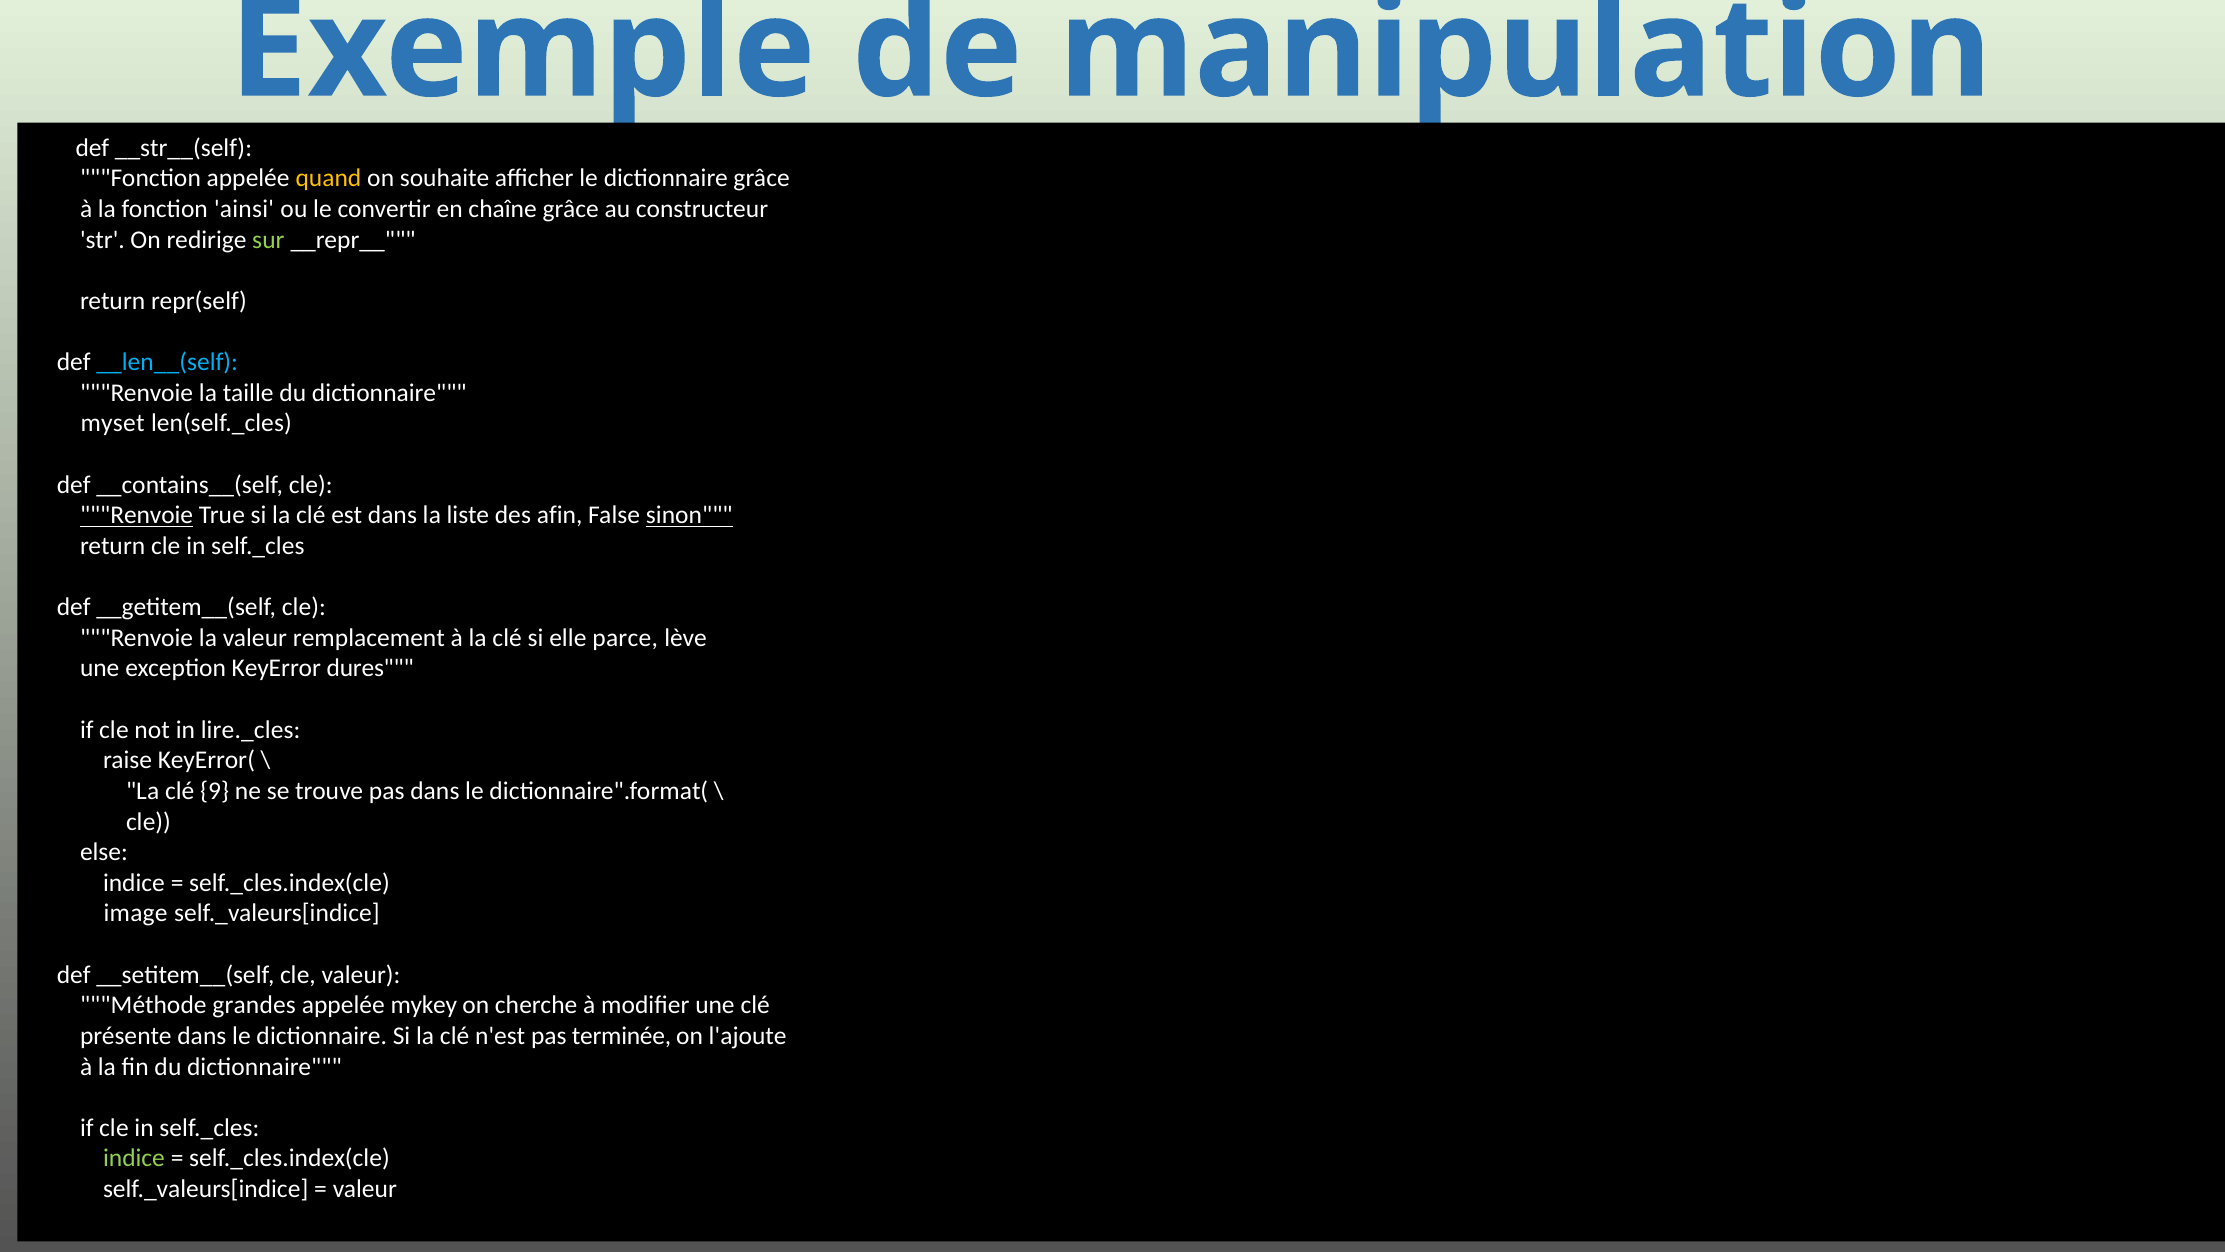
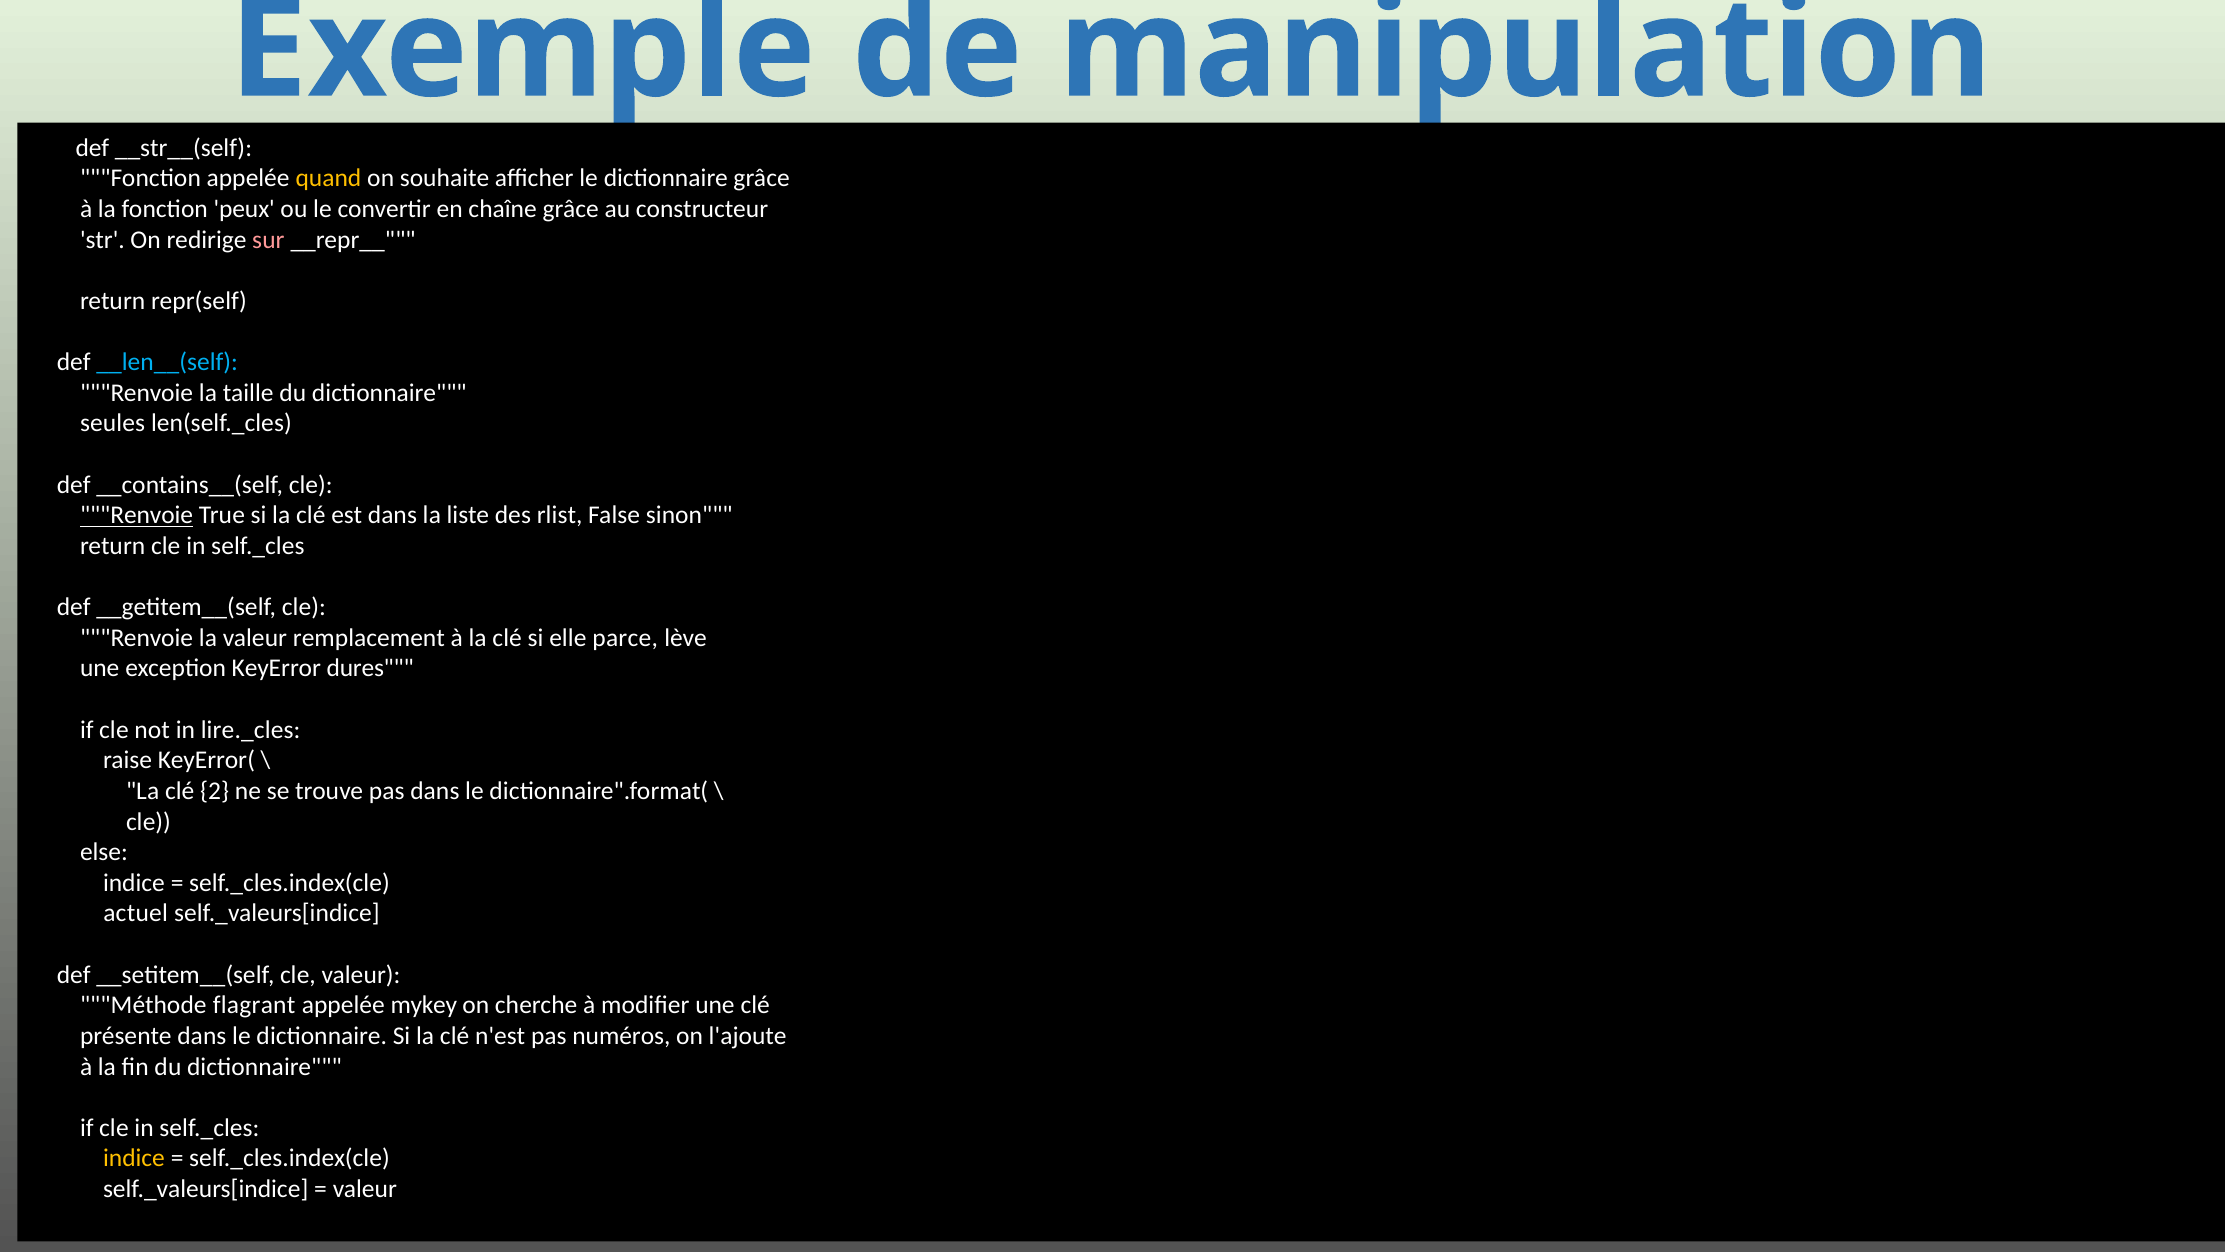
ainsi: ainsi -> peux
sur colour: light green -> pink
myset: myset -> seules
afin: afin -> rlist
sinon underline: present -> none
9: 9 -> 2
image: image -> actuel
grandes: grandes -> flagrant
terminée: terminée -> numéros
indice at (134, 1158) colour: light green -> yellow
